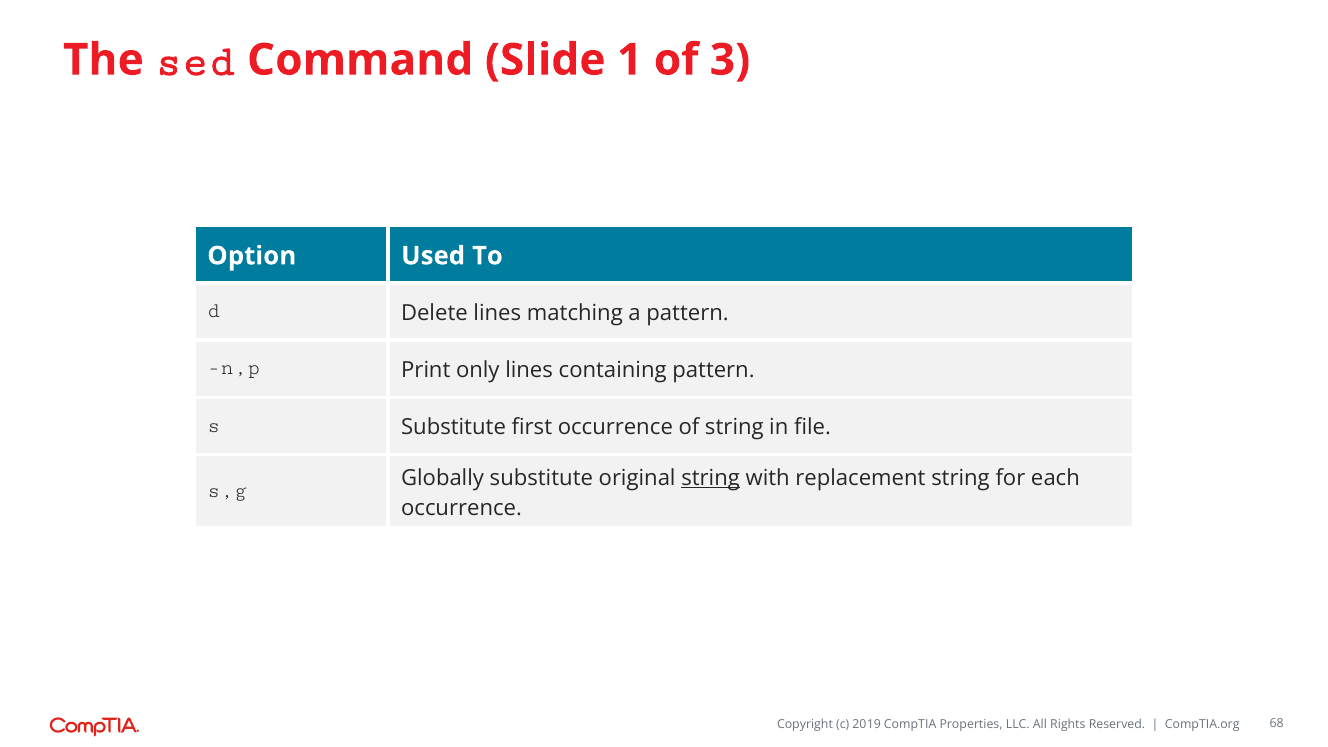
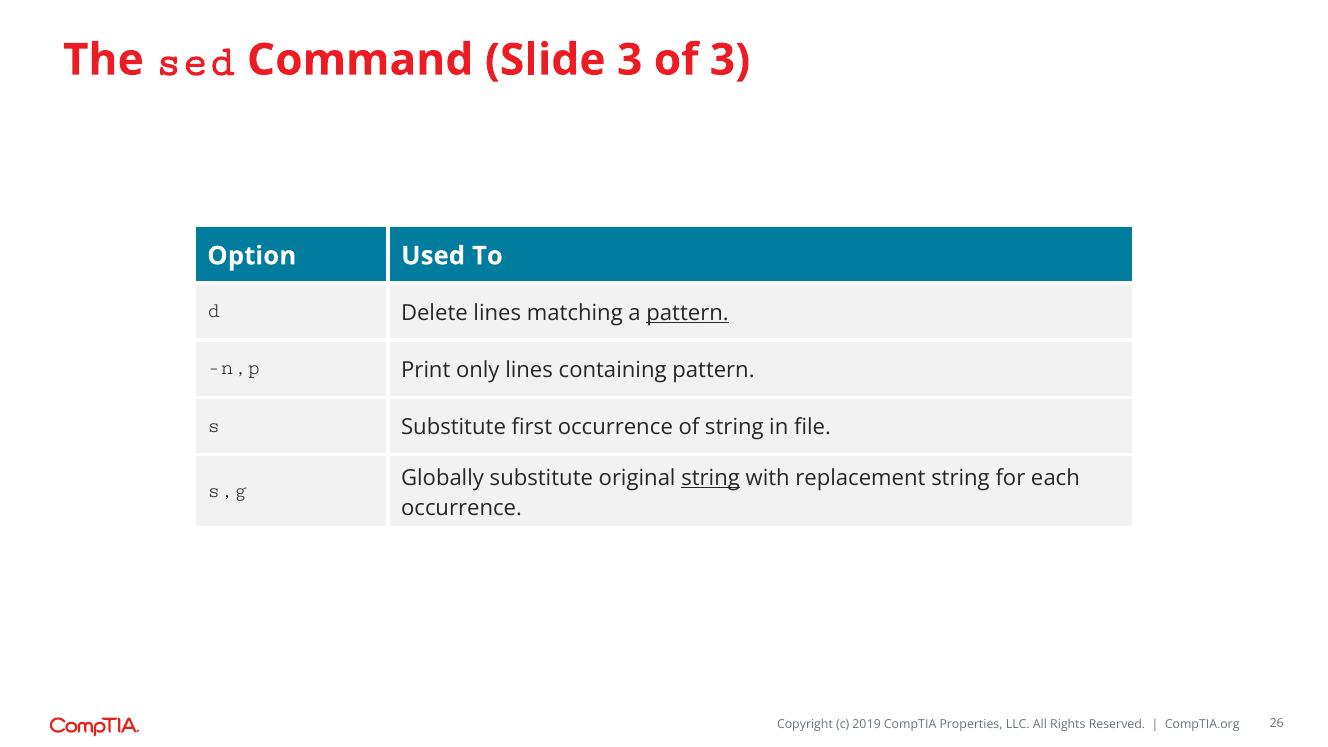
Slide 1: 1 -> 3
pattern at (688, 313) underline: none -> present
68: 68 -> 26
